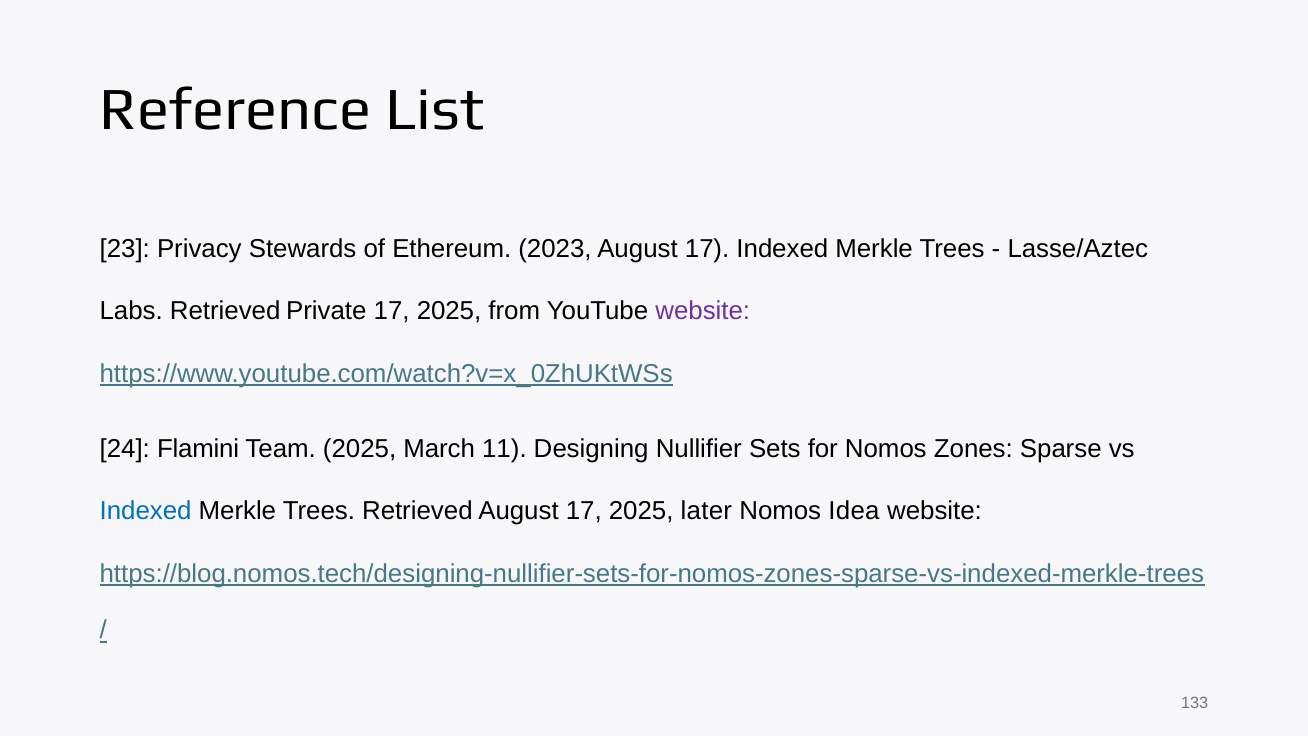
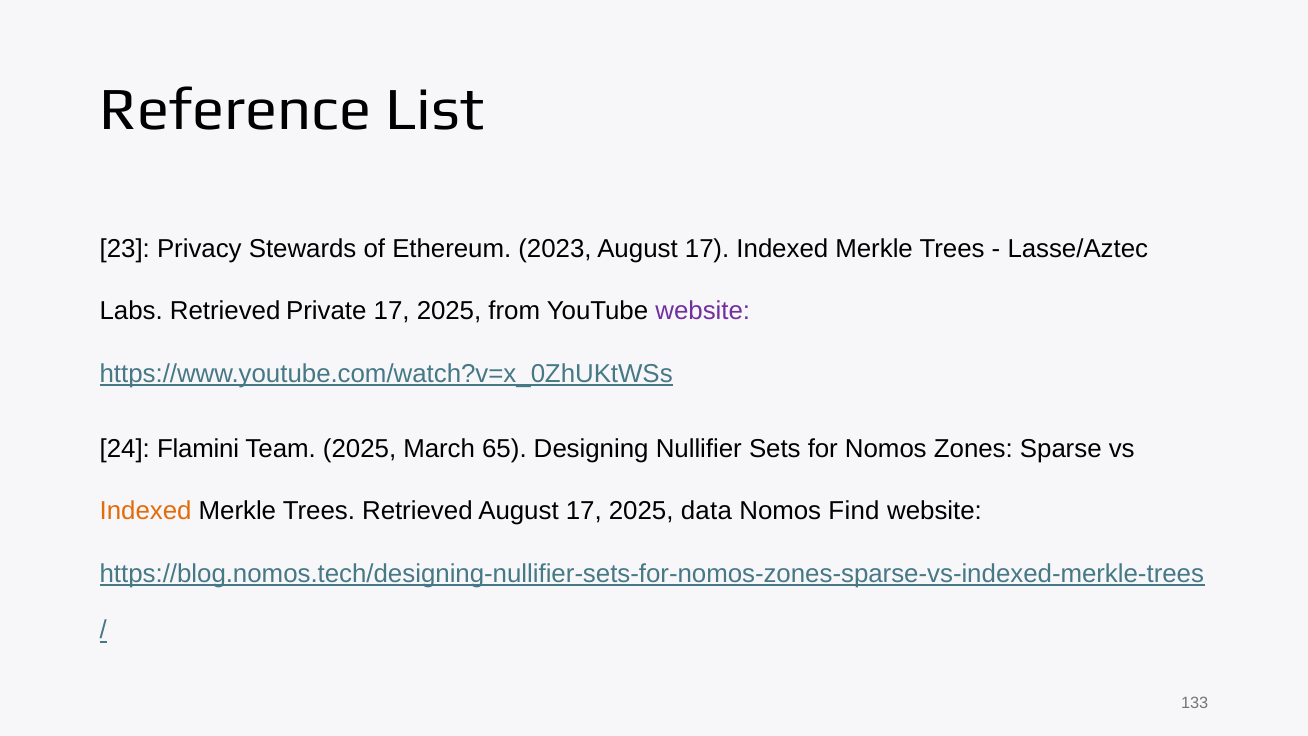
11: 11 -> 65
Indexed at (146, 511) colour: blue -> orange
later: later -> data
Idea: Idea -> Find
